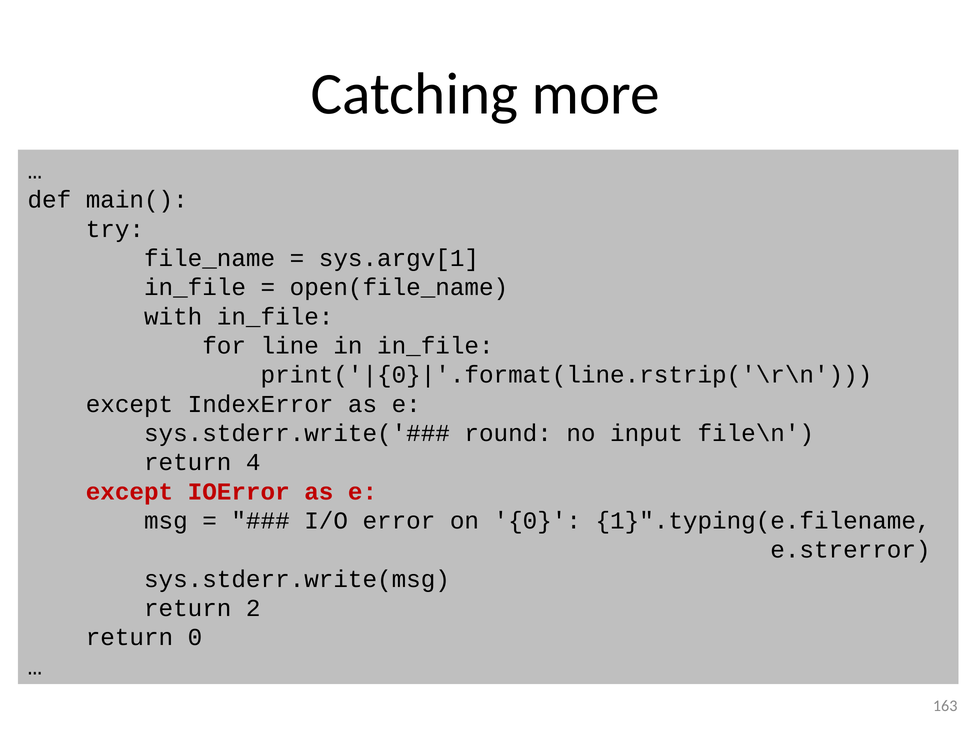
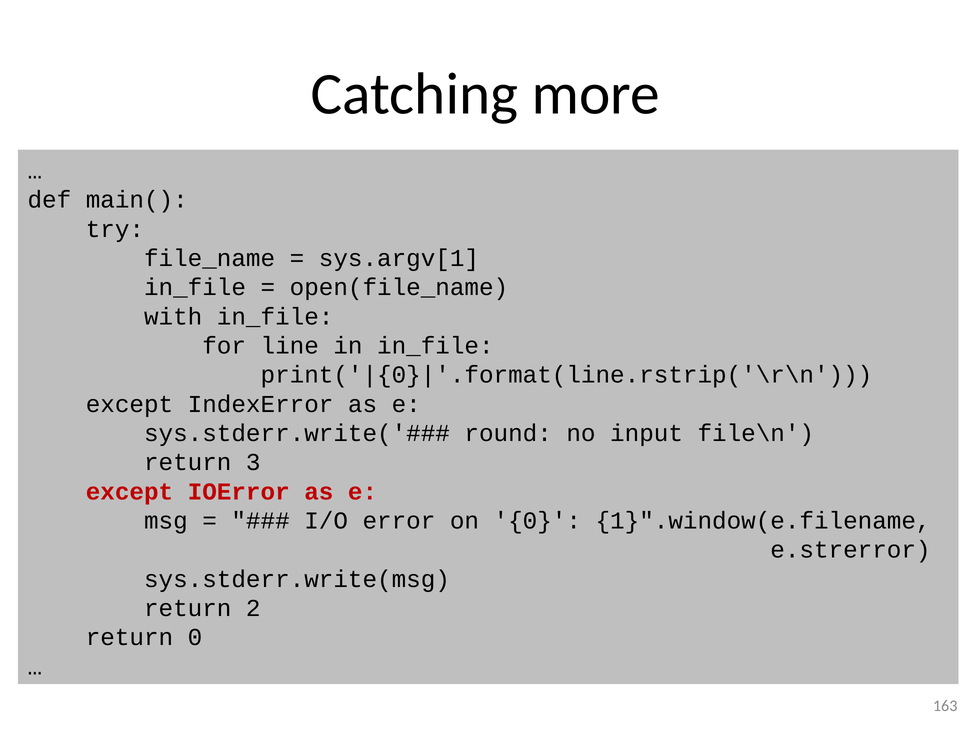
4: 4 -> 3
1}".typing(e.filename: 1}".typing(e.filename -> 1}".window(e.filename
